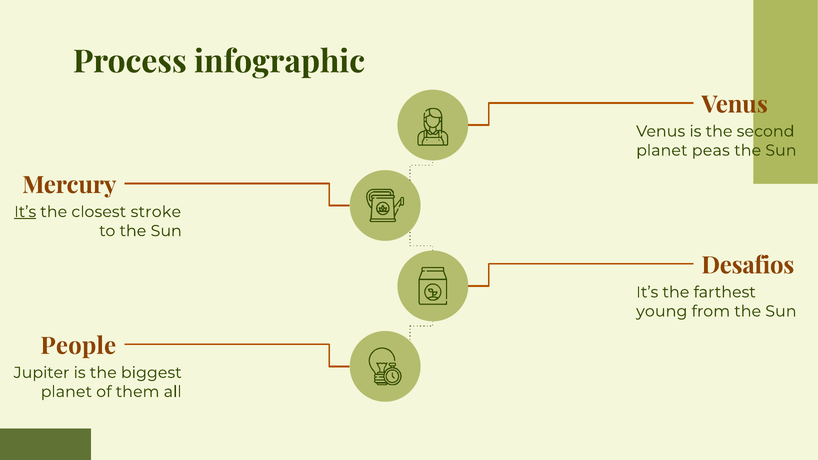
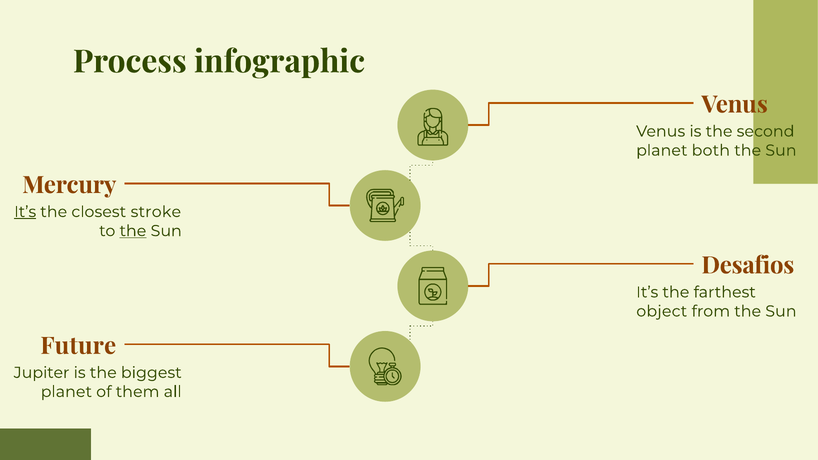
peas: peas -> both
the at (133, 231) underline: none -> present
young: young -> object
People: People -> Future
